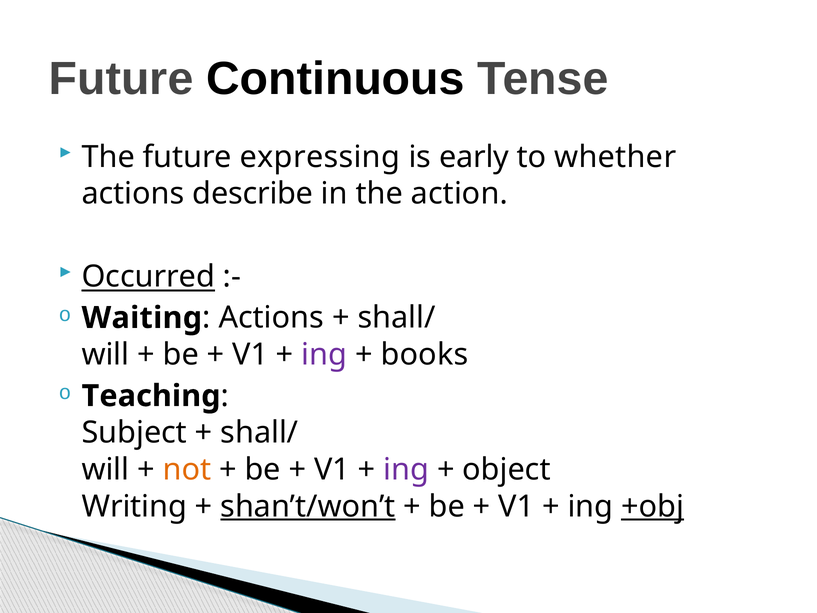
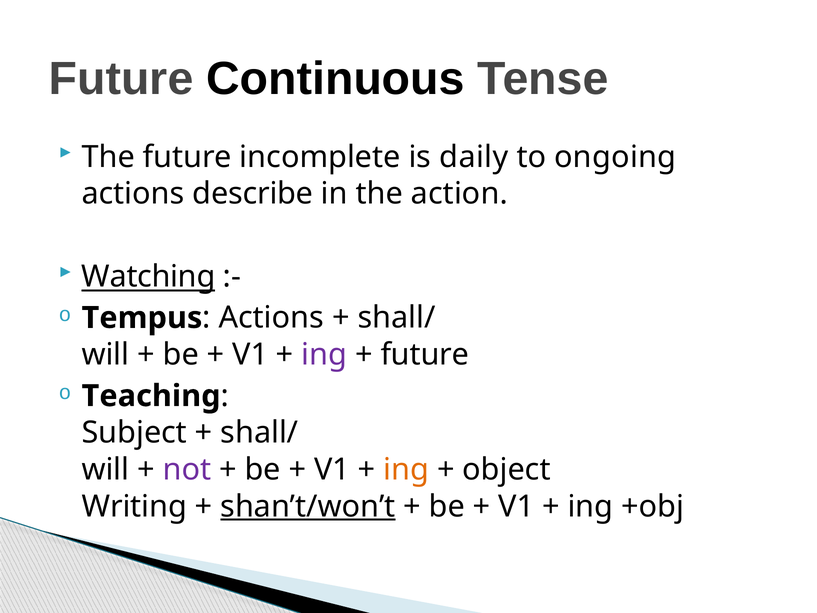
expressing: expressing -> incomplete
early: early -> daily
whether: whether -> ongoing
Occurred: Occurred -> Watching
Waiting: Waiting -> Tempus
books at (425, 355): books -> future
not colour: orange -> purple
ing at (406, 469) colour: purple -> orange
+obj underline: present -> none
